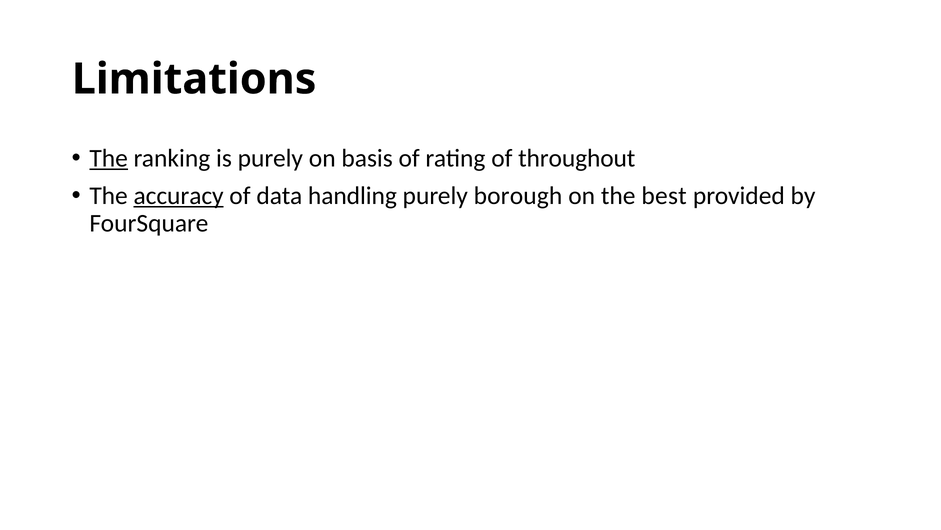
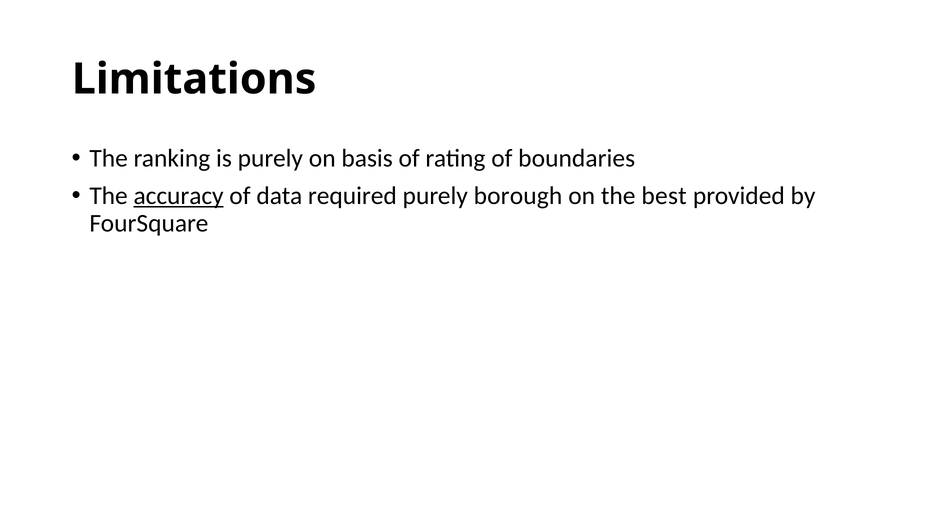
The at (109, 158) underline: present -> none
throughout: throughout -> boundaries
handling: handling -> required
